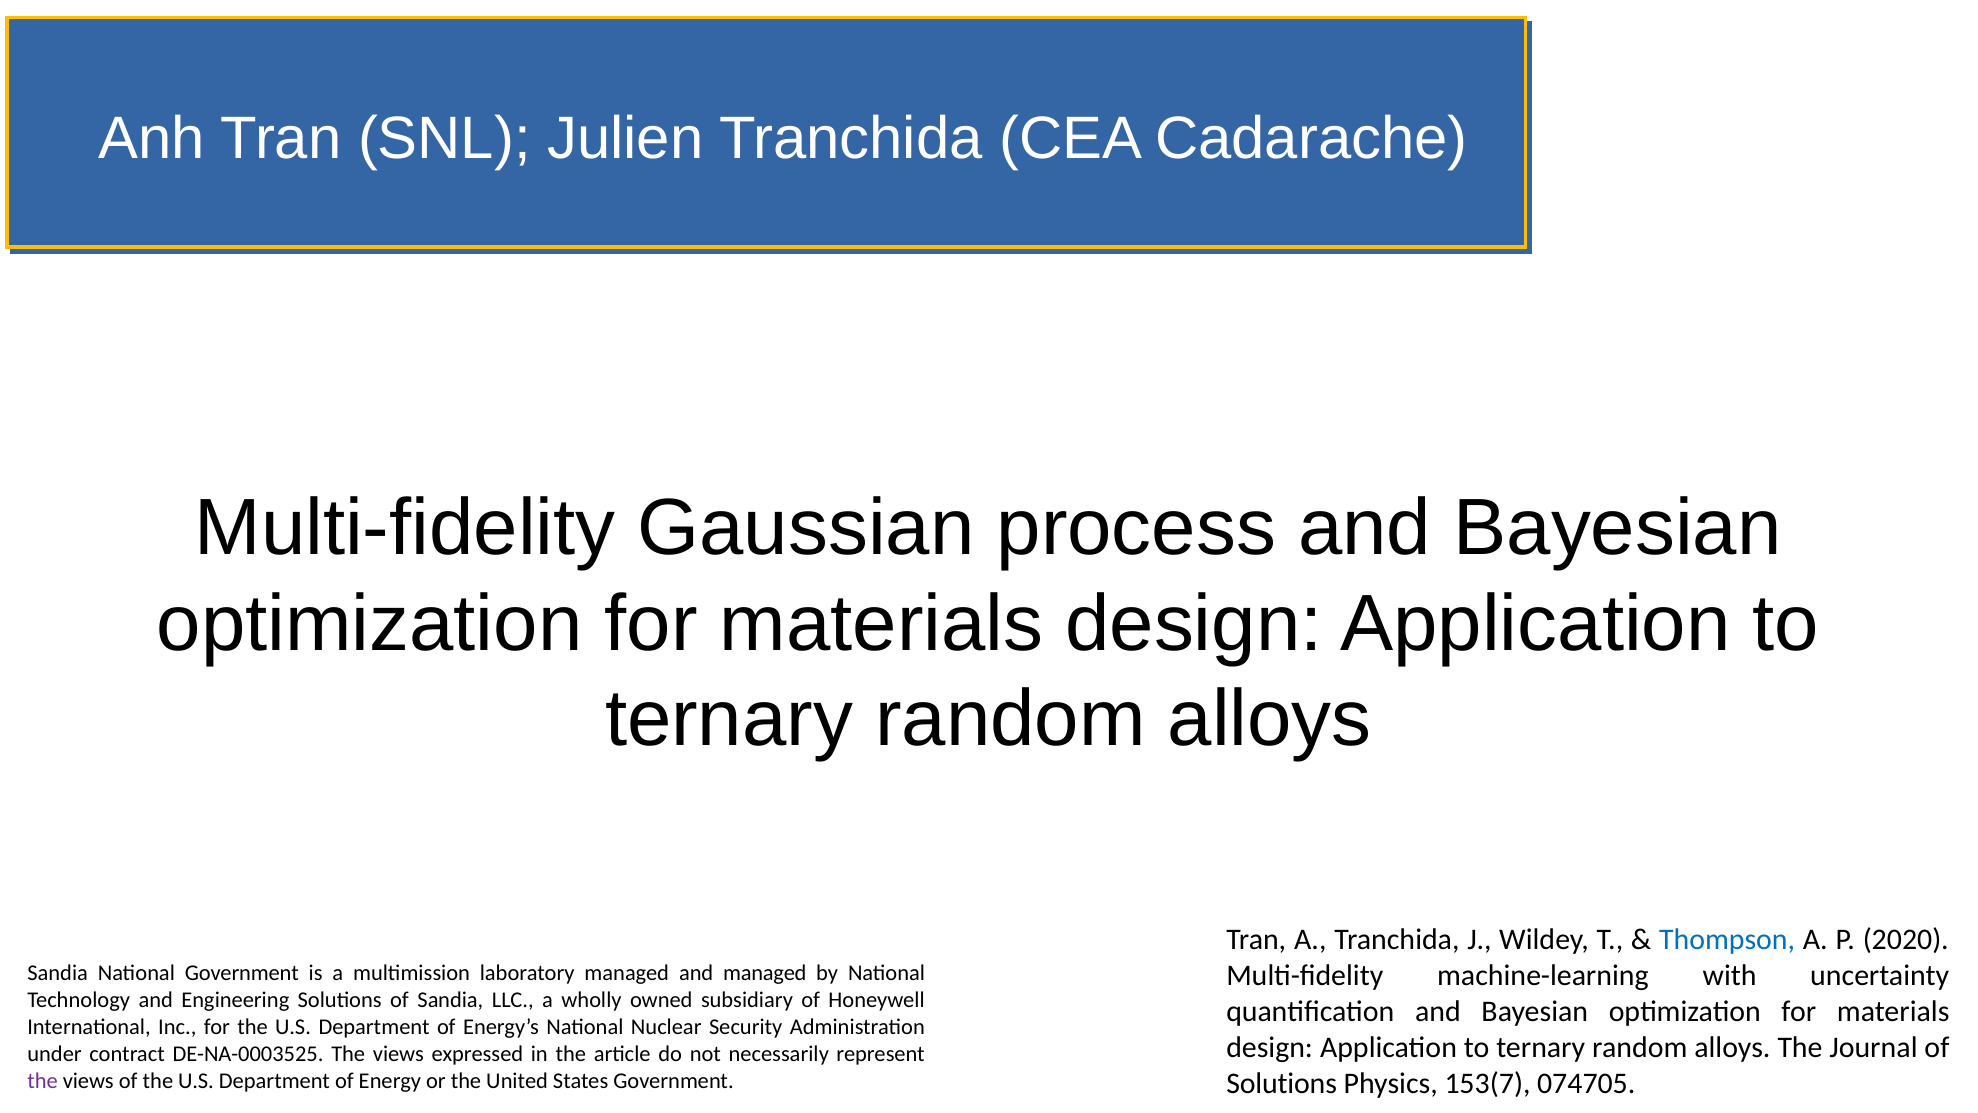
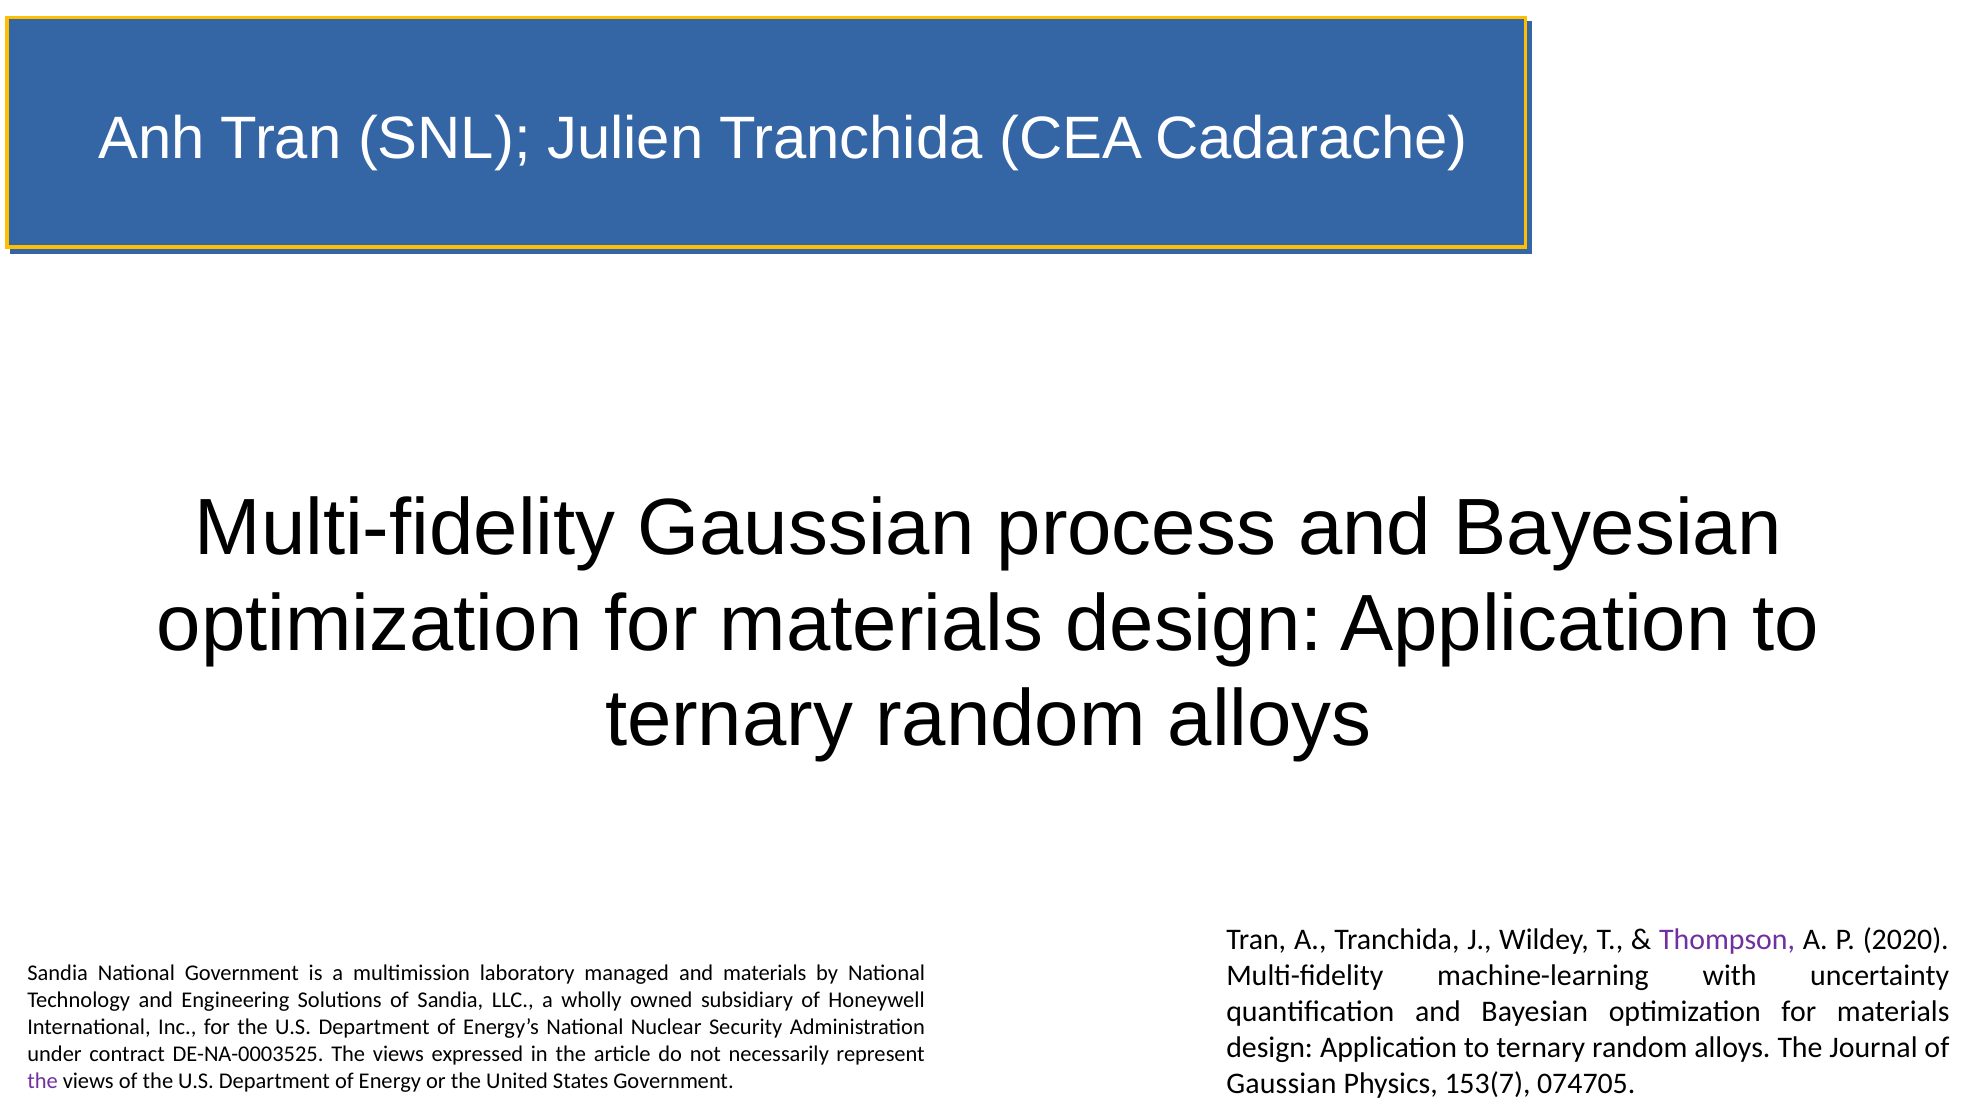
Thompson colour: blue -> purple
and managed: managed -> materials
Solutions at (1282, 1083): Solutions -> Gaussian
